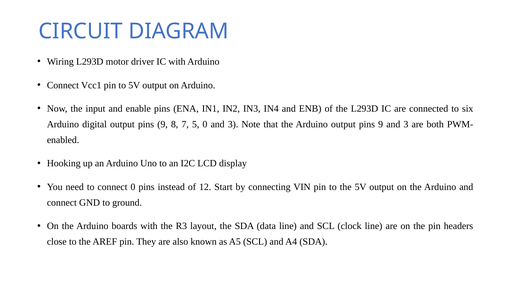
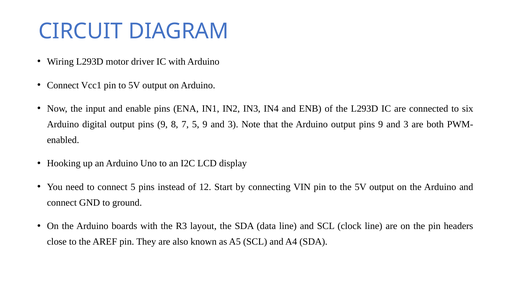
5 0: 0 -> 9
connect 0: 0 -> 5
